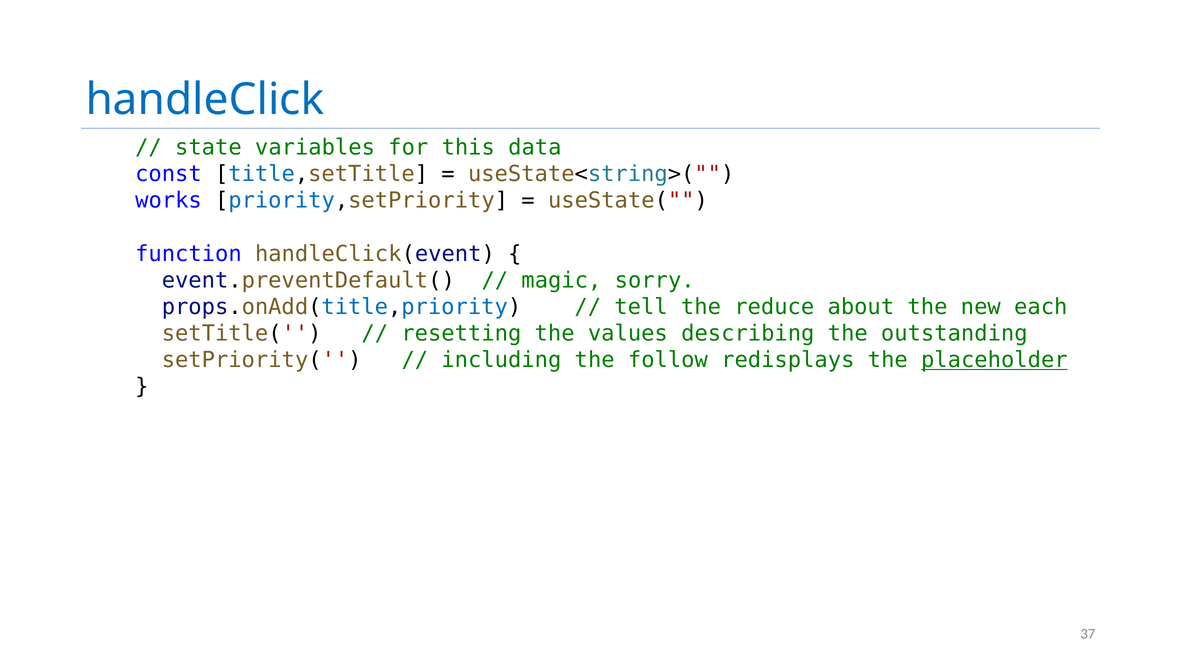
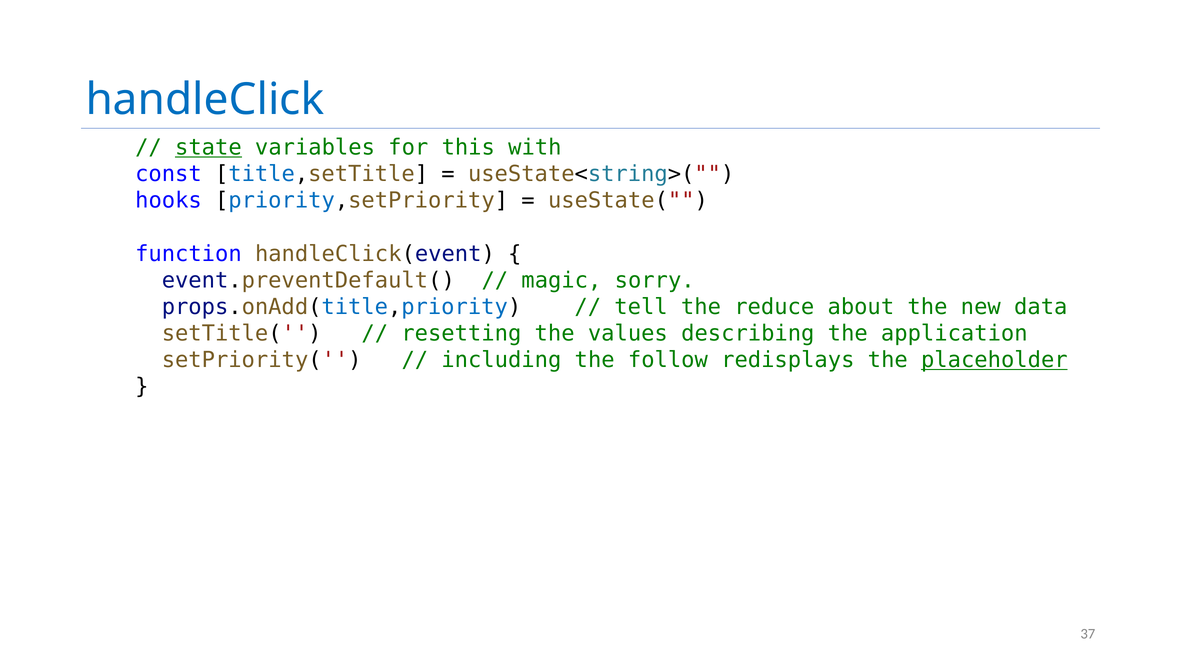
state underline: none -> present
data: data -> with
works: works -> hooks
each: each -> data
outstanding: outstanding -> application
